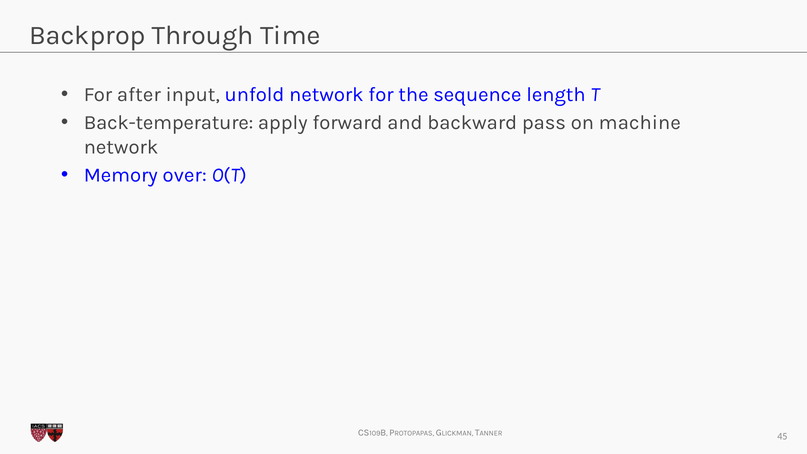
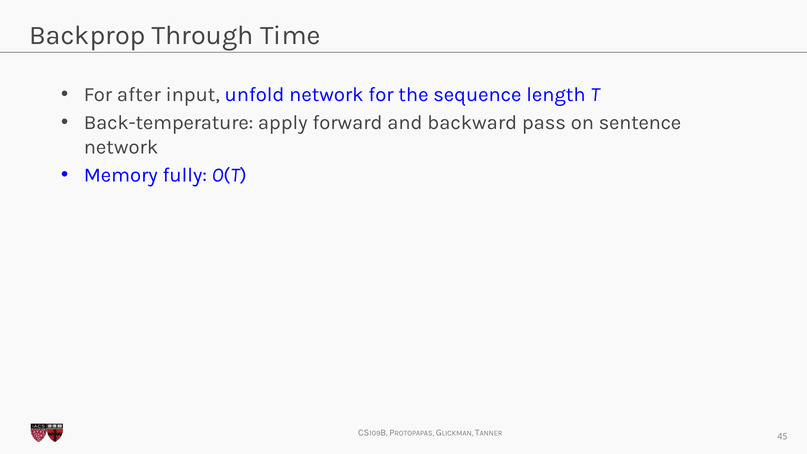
machine: machine -> sentence
over: over -> fully
